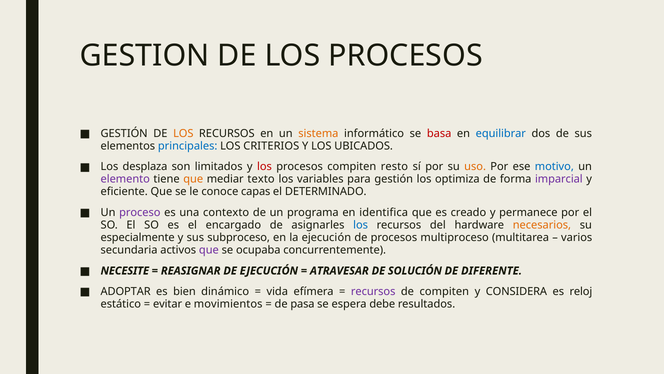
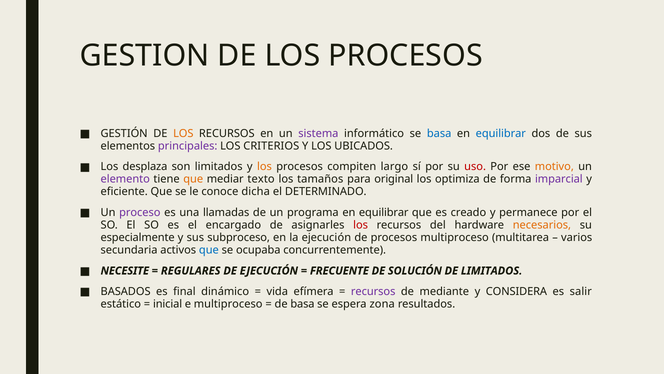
sistema colour: orange -> purple
basa at (439, 133) colour: red -> blue
principales colour: blue -> purple
los at (264, 167) colour: red -> orange
resto: resto -> largo
uso colour: orange -> red
motivo colour: blue -> orange
variables: variables -> tamaños
para gestión: gestión -> original
capas: capas -> dicha
contexto: contexto -> llamadas
programa en identifica: identifica -> equilibrar
los at (361, 225) colour: blue -> red
que at (209, 250) colour: purple -> blue
REASIGNAR: REASIGNAR -> REGULARES
ATRAVESAR: ATRAVESAR -> FRECUENTE
DE DIFERENTE: DIFERENTE -> LIMITADOS
ADOPTAR: ADOPTAR -> BASADOS
bien: bien -> final
de compiten: compiten -> mediante
reloj: reloj -> salir
evitar: evitar -> inicial
e movimientos: movimientos -> multiproceso
de pasa: pasa -> basa
debe: debe -> zona
